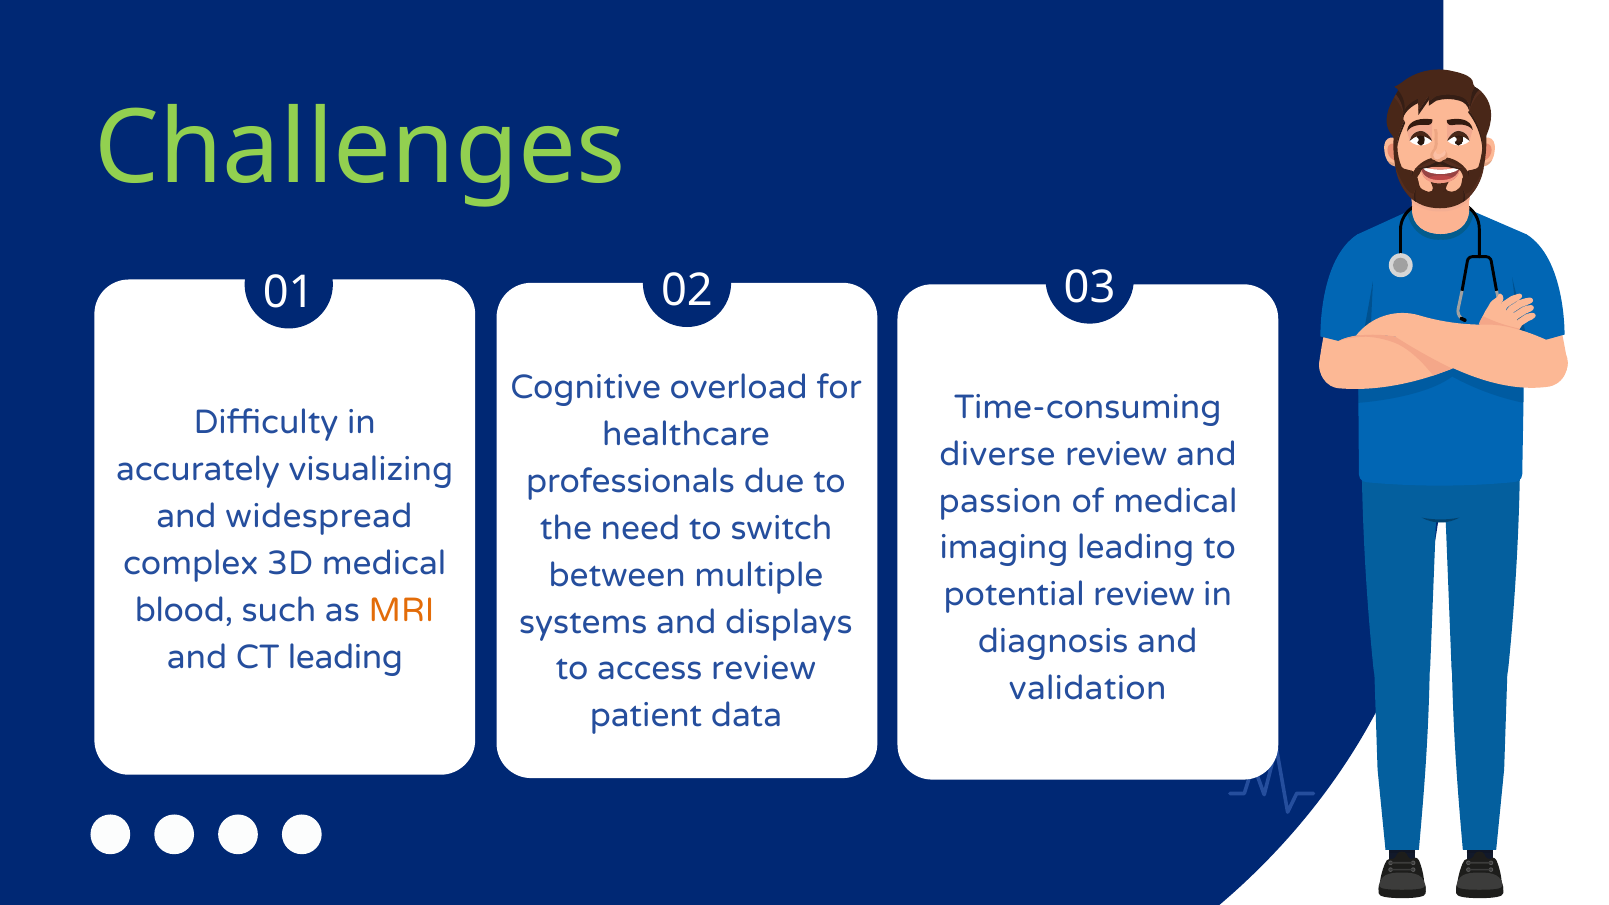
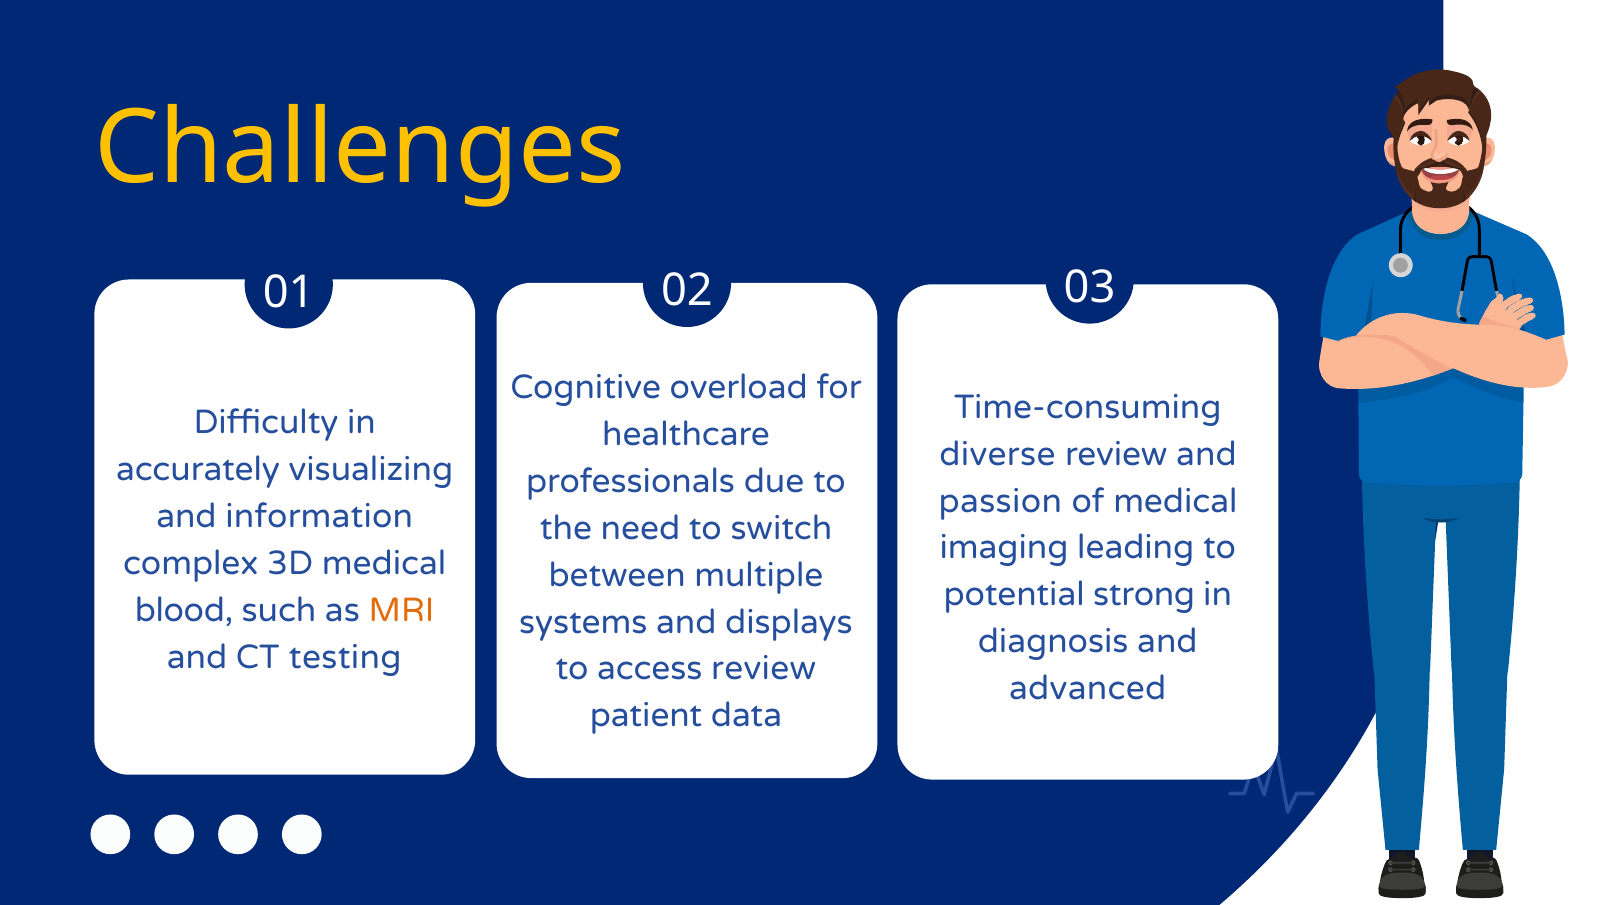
Challenges colour: light green -> yellow
widespread: widespread -> information
potential review: review -> strong
CT leading: leading -> testing
validation: validation -> advanced
